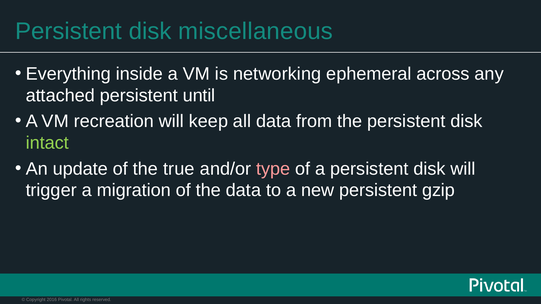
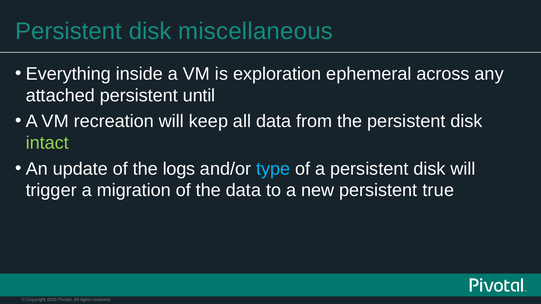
networking: networking -> exploration
true: true -> logs
type colour: pink -> light blue
gzip: gzip -> true
